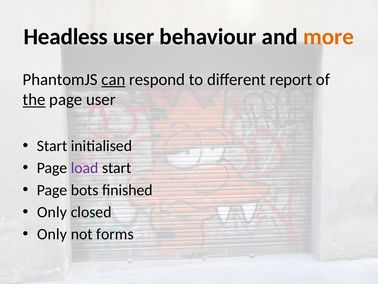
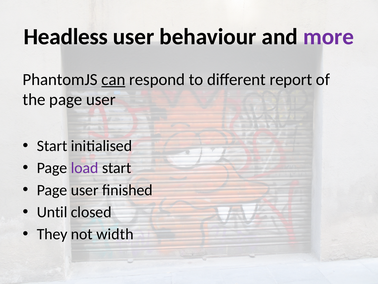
more colour: orange -> purple
the underline: present -> none
bots at (85, 190): bots -> user
Only at (52, 212): Only -> Until
Only at (52, 234): Only -> They
forms: forms -> width
